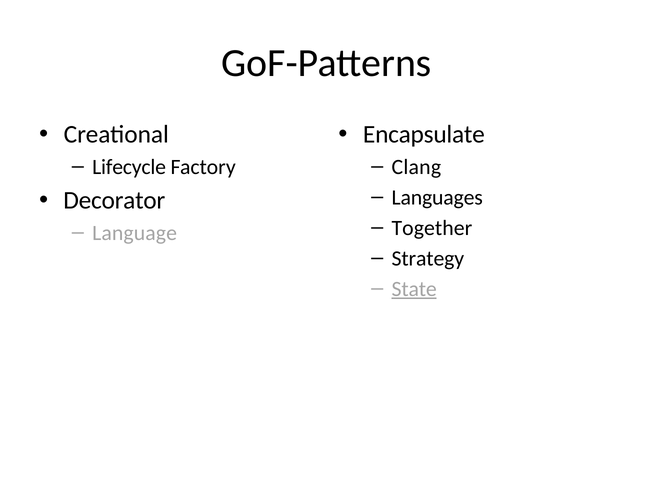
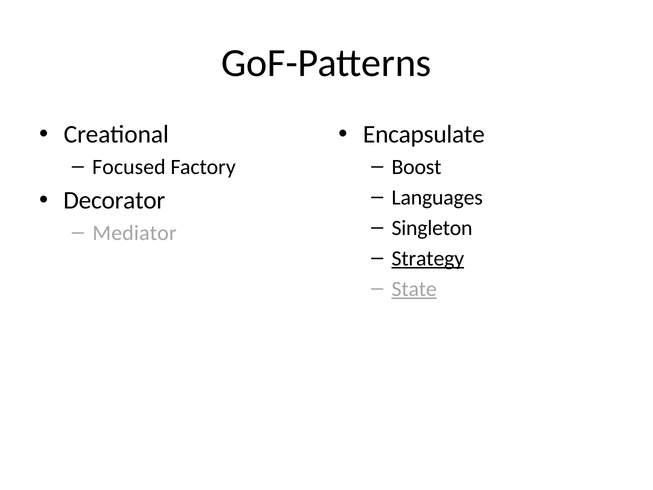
Lifecycle: Lifecycle -> Focused
Clang: Clang -> Boost
Together: Together -> Singleton
Language: Language -> Mediator
Strategy underline: none -> present
